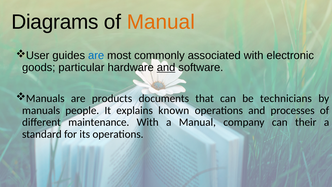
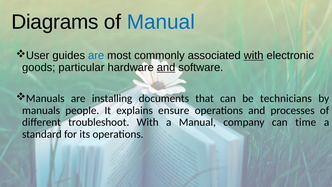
Manual at (161, 22) colour: orange -> blue
with at (254, 55) underline: none -> present
products: products -> installing
known: known -> ensure
maintenance: maintenance -> troubleshoot
their: their -> time
